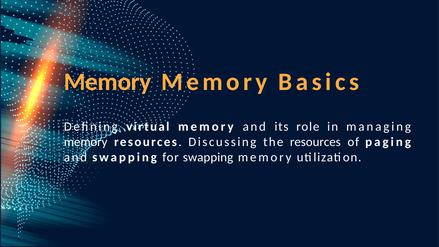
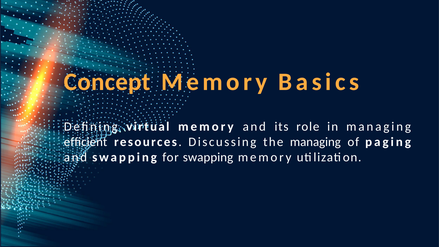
Memory at (108, 82): Memory -> Concept
memory at (86, 142): memory -> efﬁcient
the resources: resources -> managing
